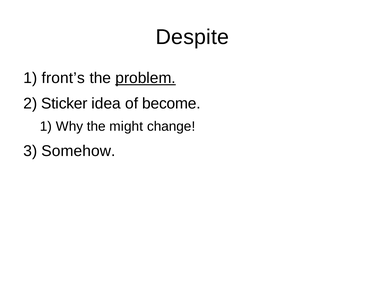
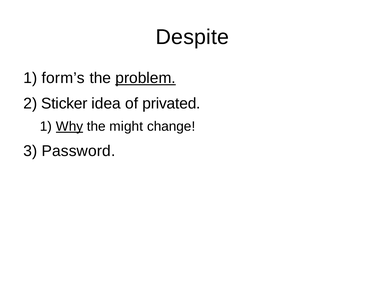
front’s: front’s -> form’s
become: become -> privated
Why underline: none -> present
Somehow: Somehow -> Password
